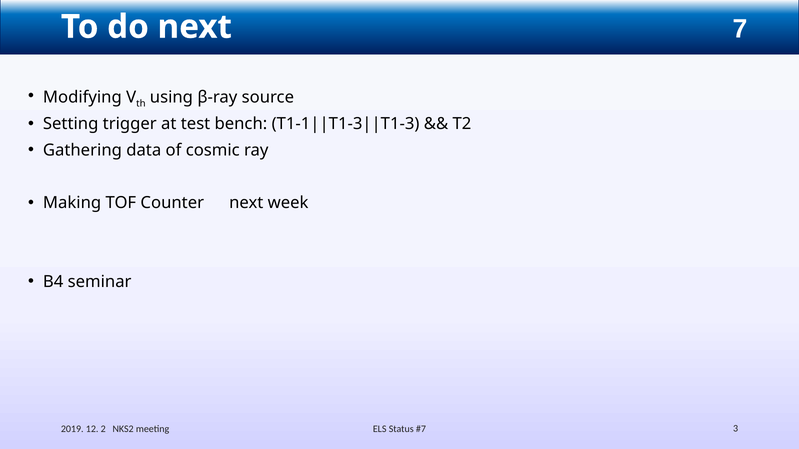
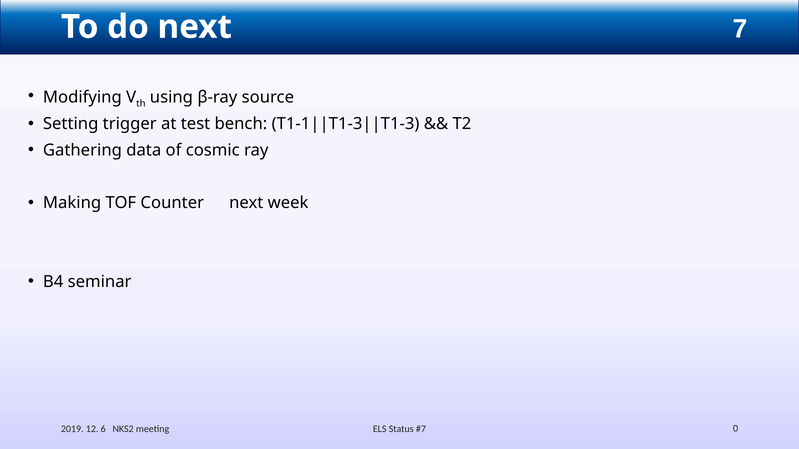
2: 2 -> 6
3: 3 -> 0
